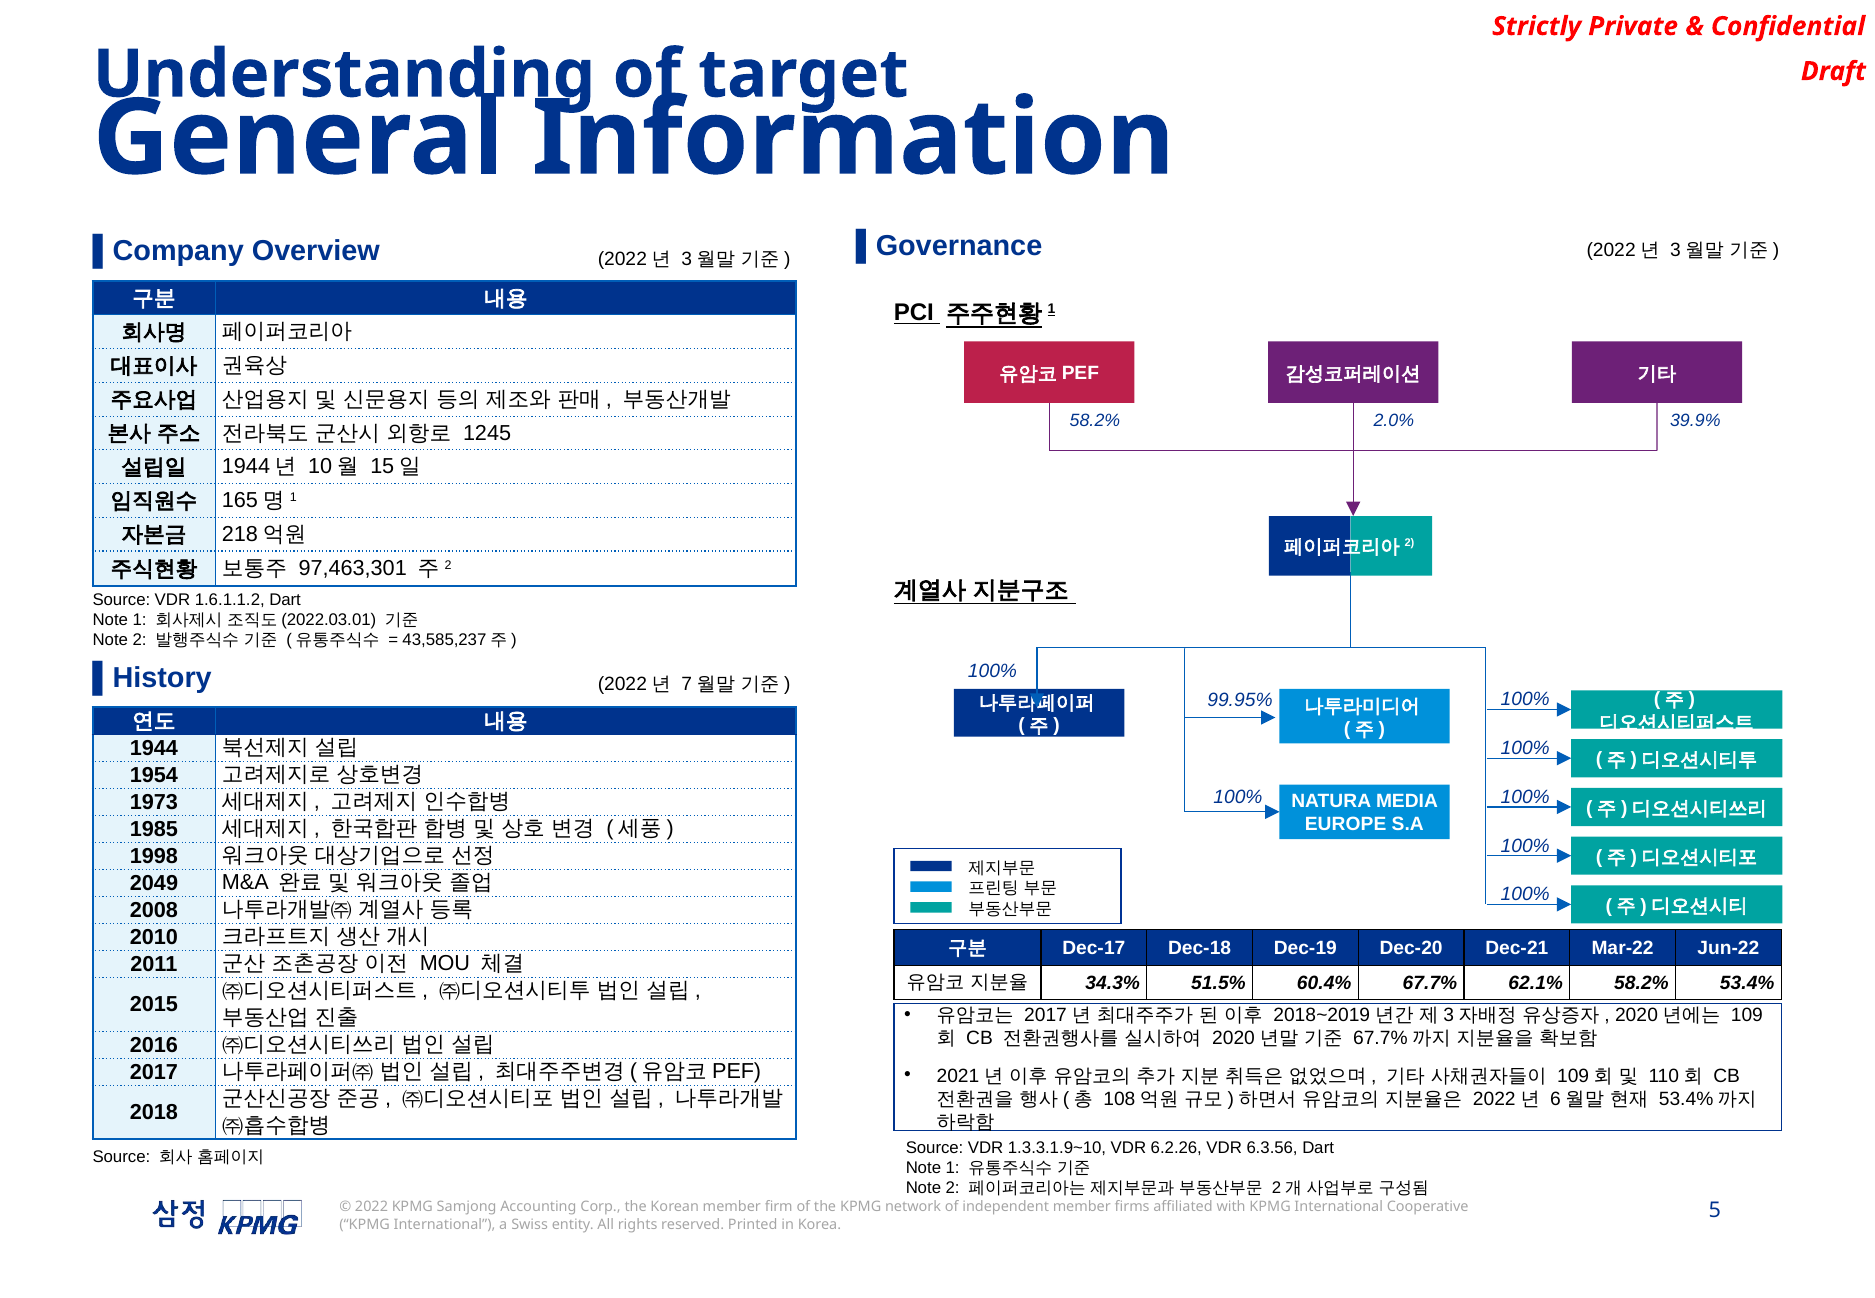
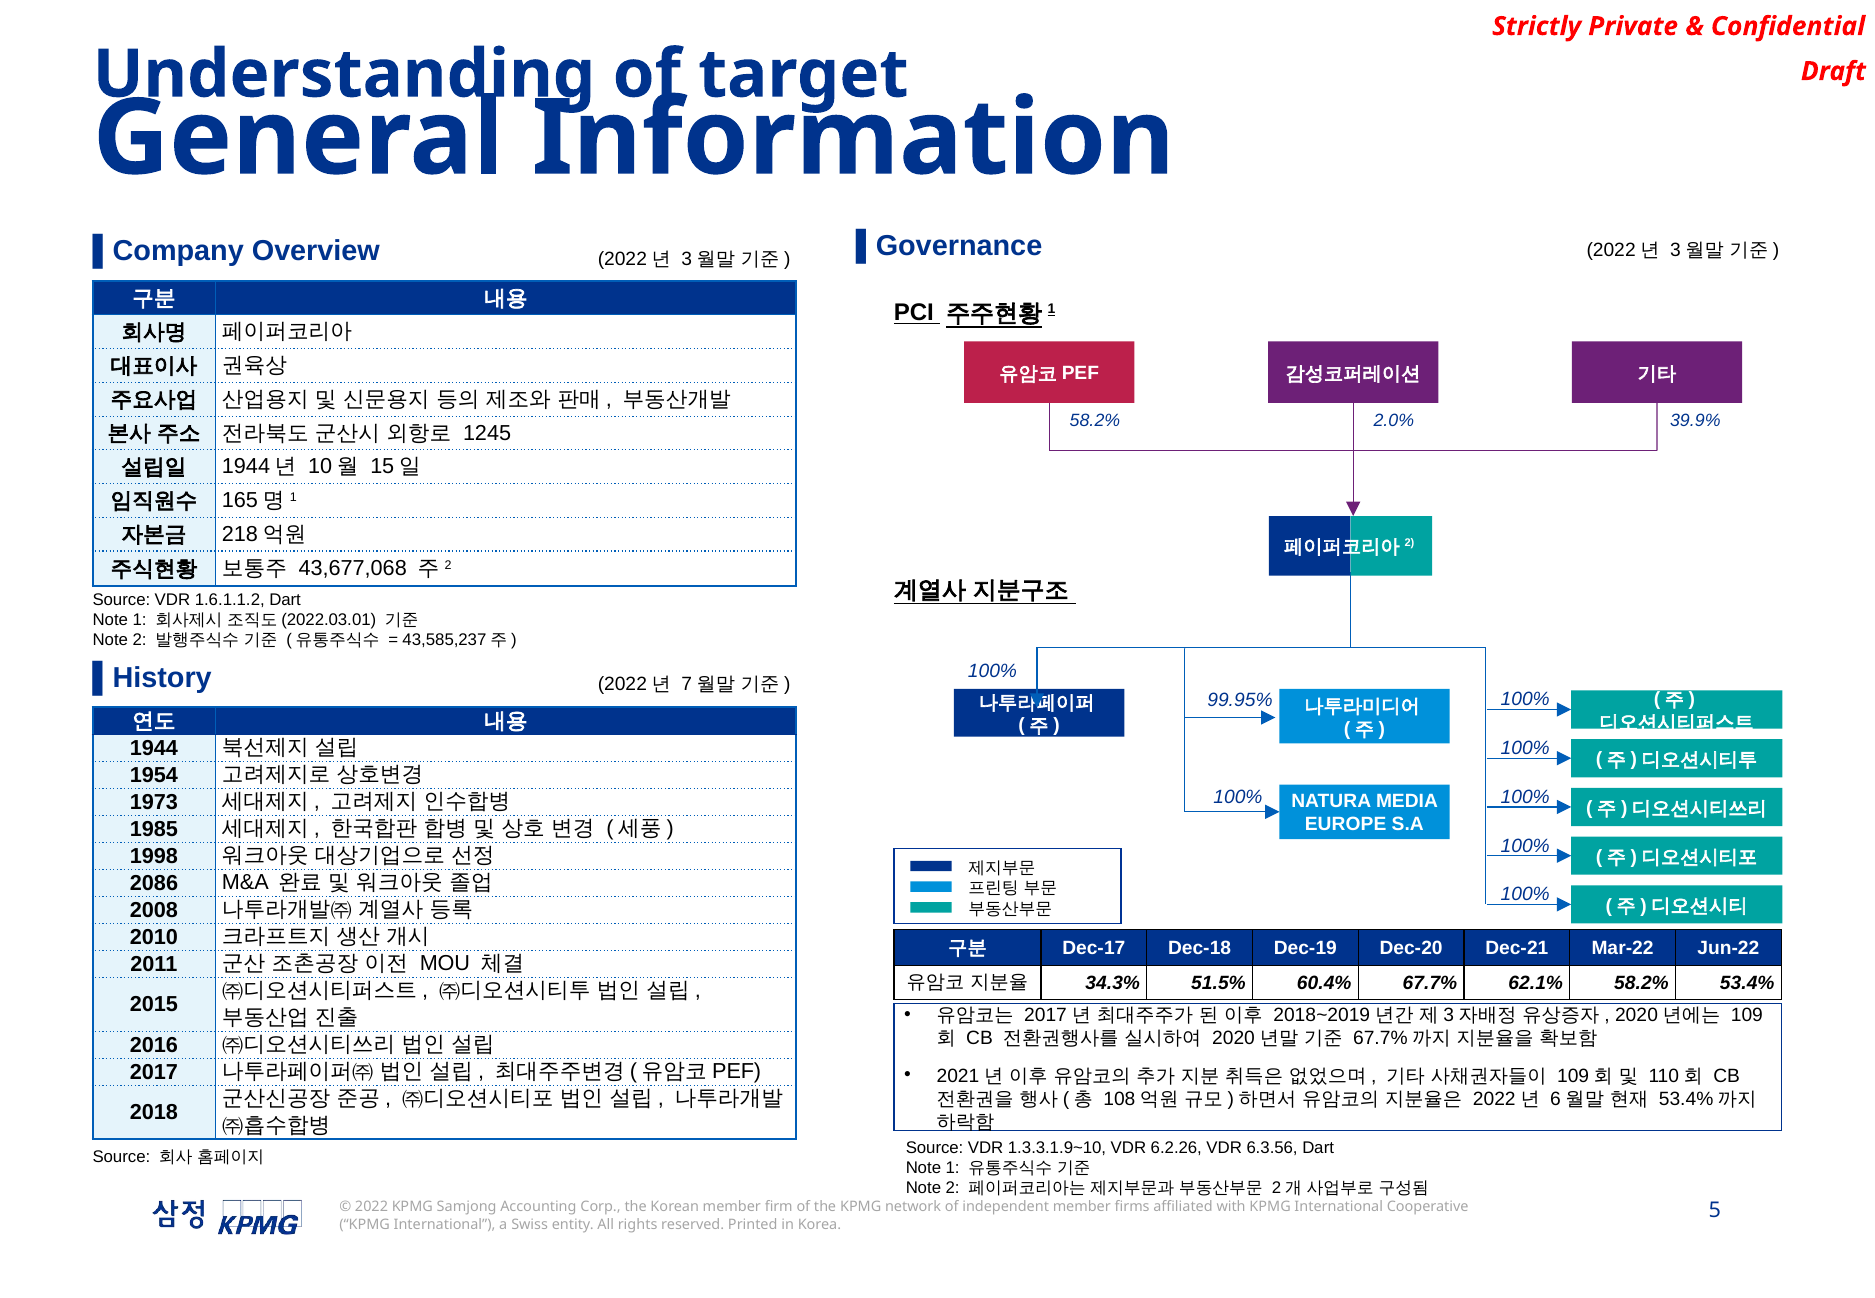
97,463,301: 97,463,301 -> 43,677,068
2049: 2049 -> 2086
